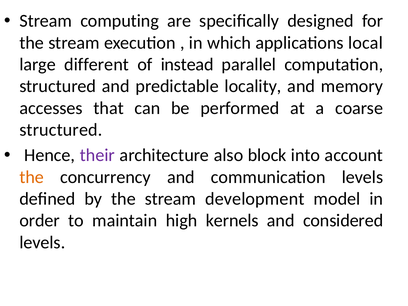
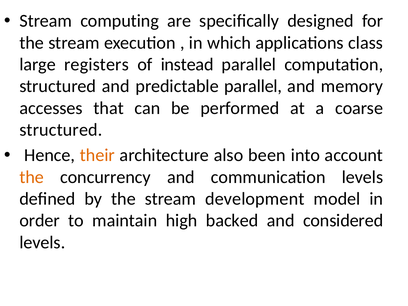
local: local -> class
different: different -> registers
predictable locality: locality -> parallel
their colour: purple -> orange
block: block -> been
kernels: kernels -> backed
